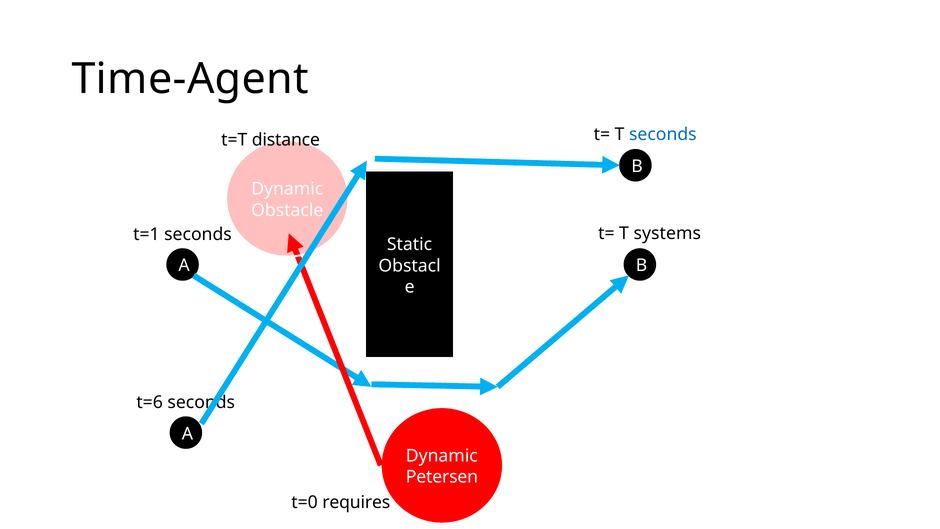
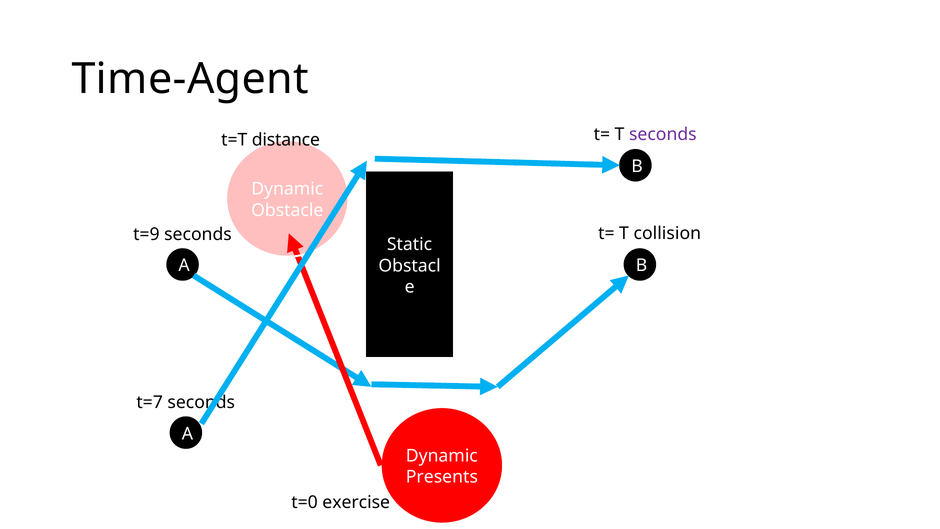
seconds at (663, 134) colour: blue -> purple
t=1: t=1 -> t=9
systems: systems -> collision
t=6: t=6 -> t=7
Petersen: Petersen -> Presents
requires: requires -> exercise
